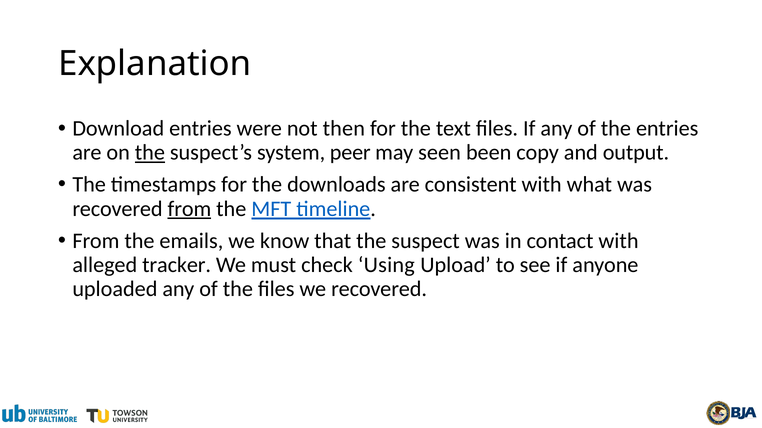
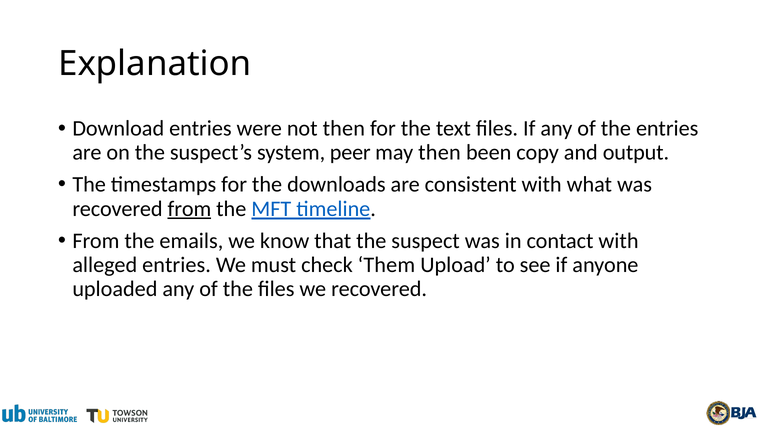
the at (150, 153) underline: present -> none
may seen: seen -> then
alleged tracker: tracker -> entries
Using: Using -> Them
